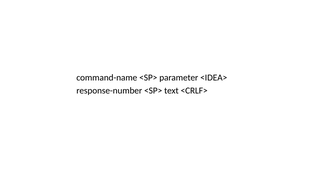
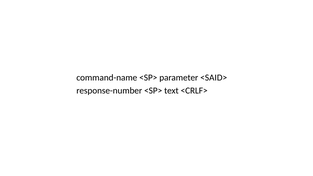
<IDEA>: <IDEA> -> <SAID>
